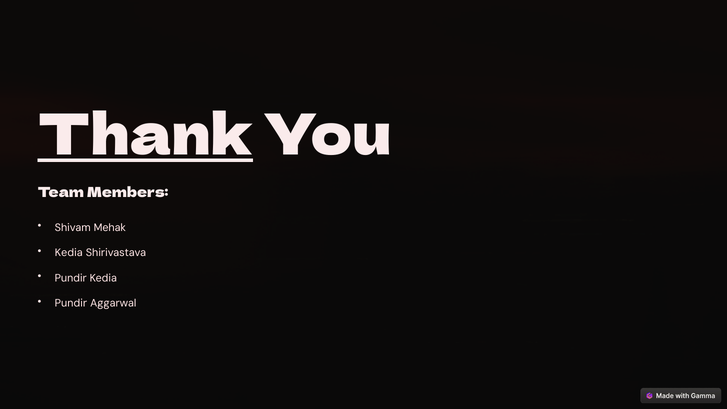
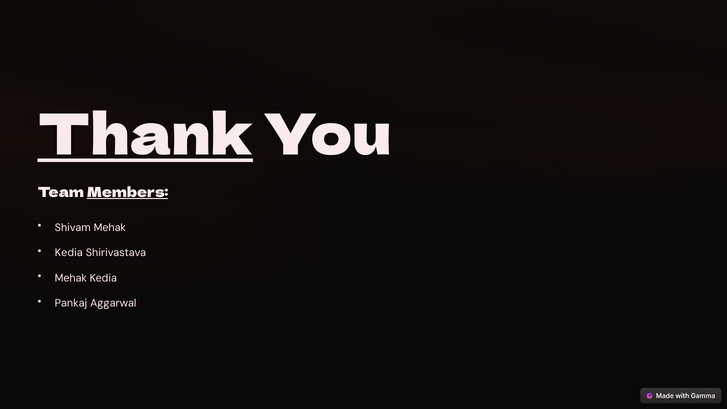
Members underline: none -> present
Pundir at (71, 278): Pundir -> Mehak
Pundir at (71, 303): Pundir -> Pankaj
